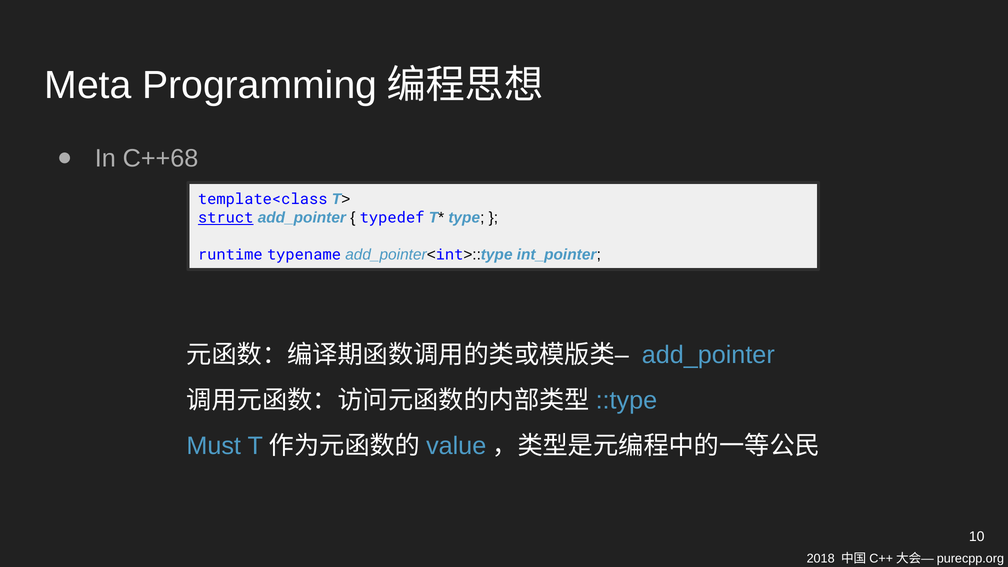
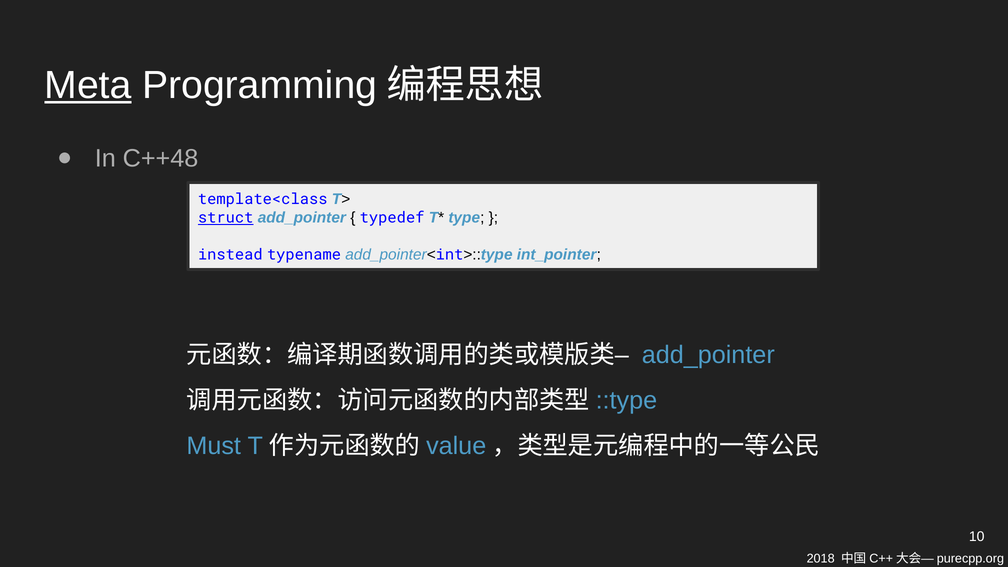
Meta underline: none -> present
C++68: C++68 -> C++48
runtime: runtime -> instead
